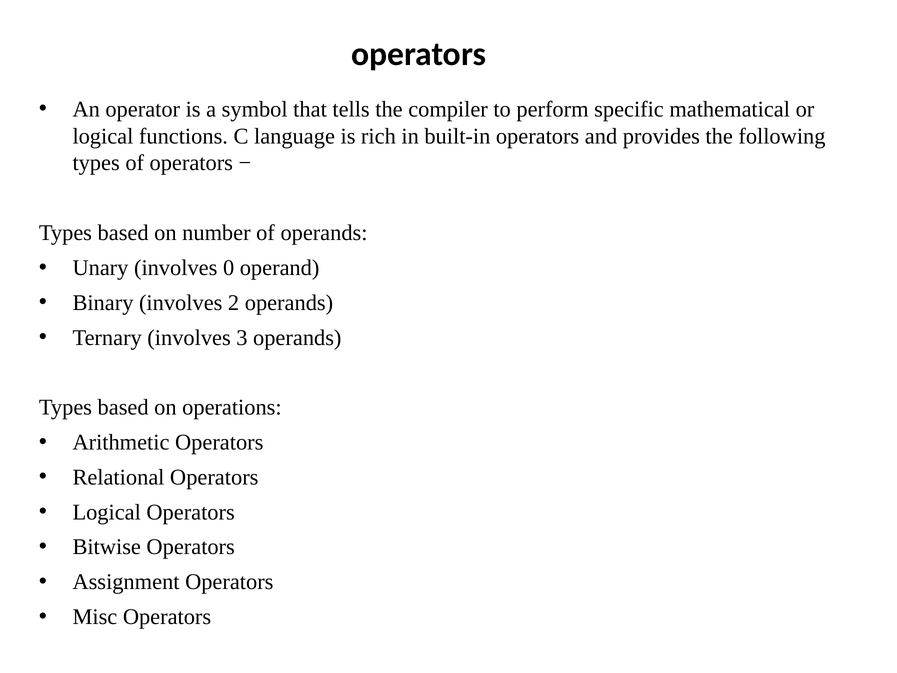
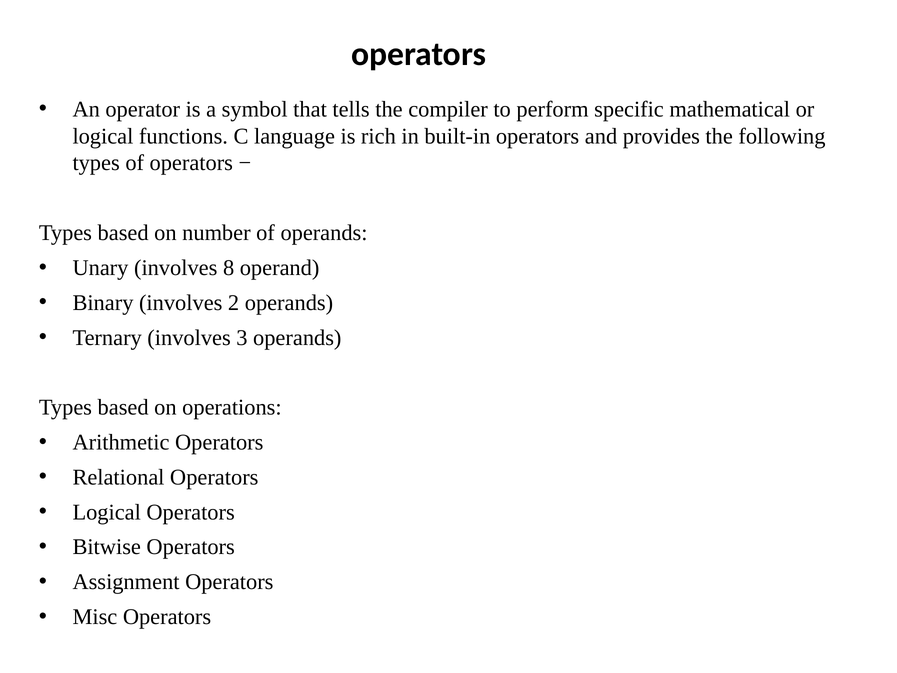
0: 0 -> 8
